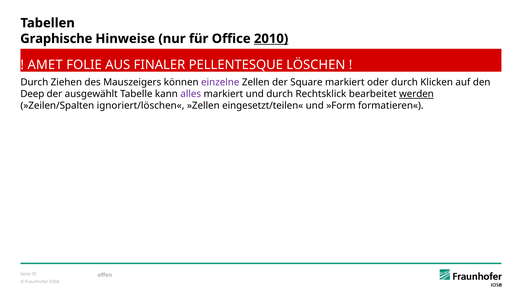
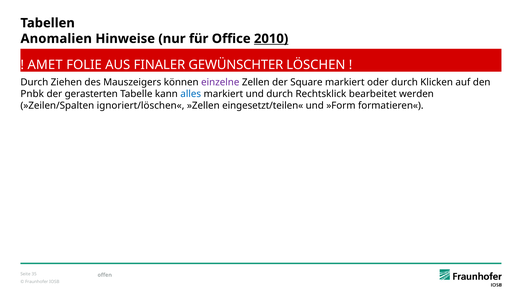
Graphische: Graphische -> Anomalien
PELLENTESQUE: PELLENTESQUE -> GEWÜNSCHTER
Deep: Deep -> Pnbk
ausgewählt: ausgewählt -> gerasterten
alles colour: purple -> blue
werden underline: present -> none
